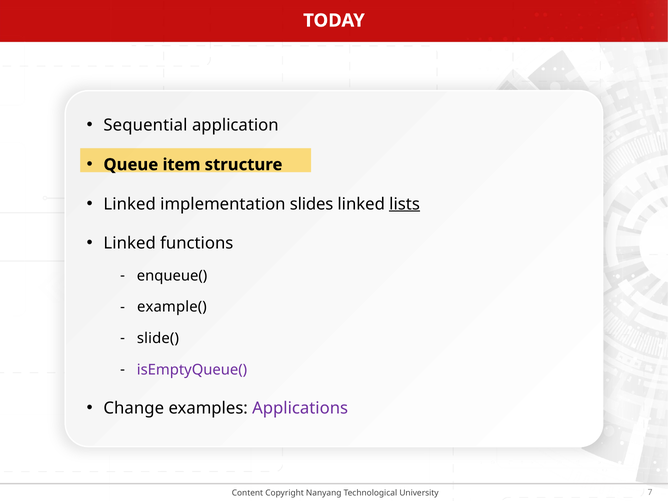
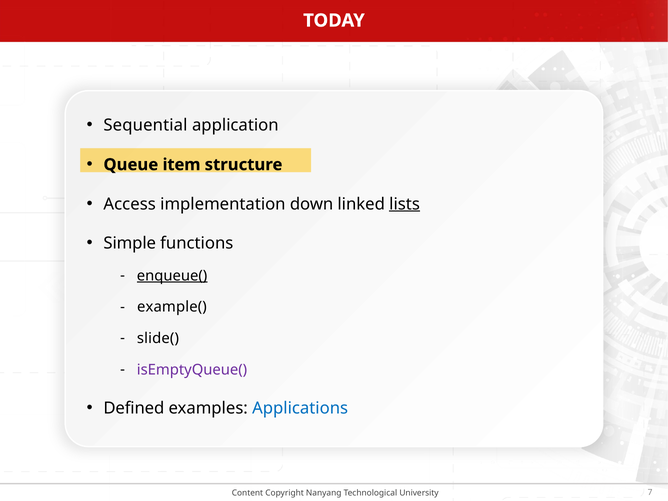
Linked at (130, 204): Linked -> Access
slides: slides -> down
Linked at (130, 243): Linked -> Simple
enqueue( underline: none -> present
Change: Change -> Defined
Applications colour: purple -> blue
